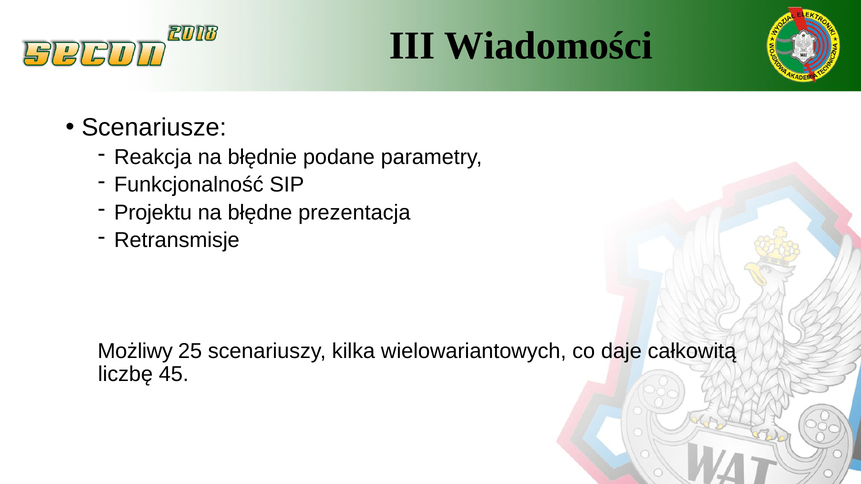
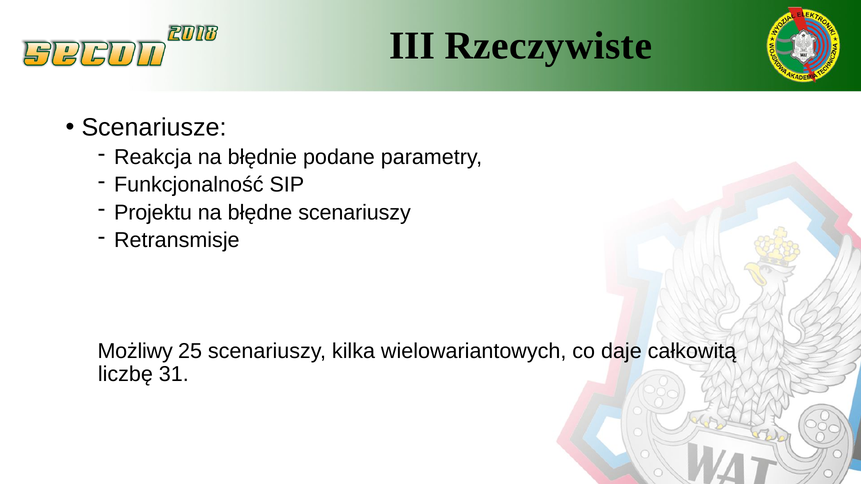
Wiadomości: Wiadomości -> Rzeczywiste
błędne prezentacja: prezentacja -> scenariuszy
45: 45 -> 31
